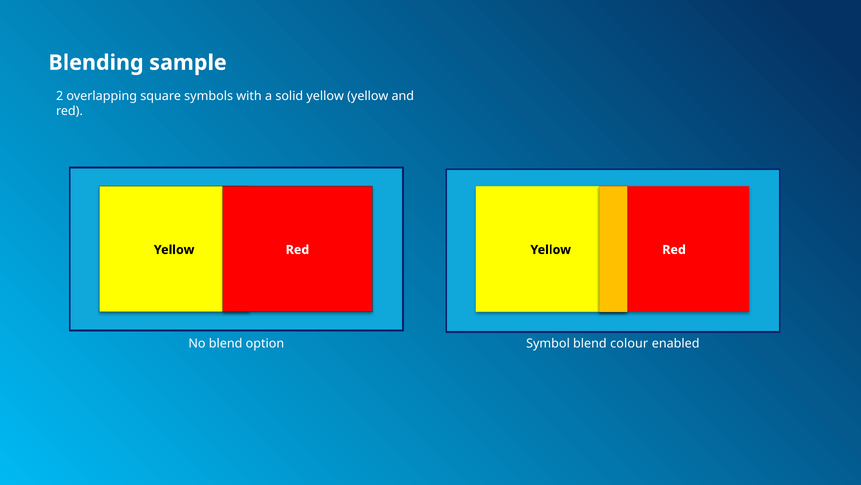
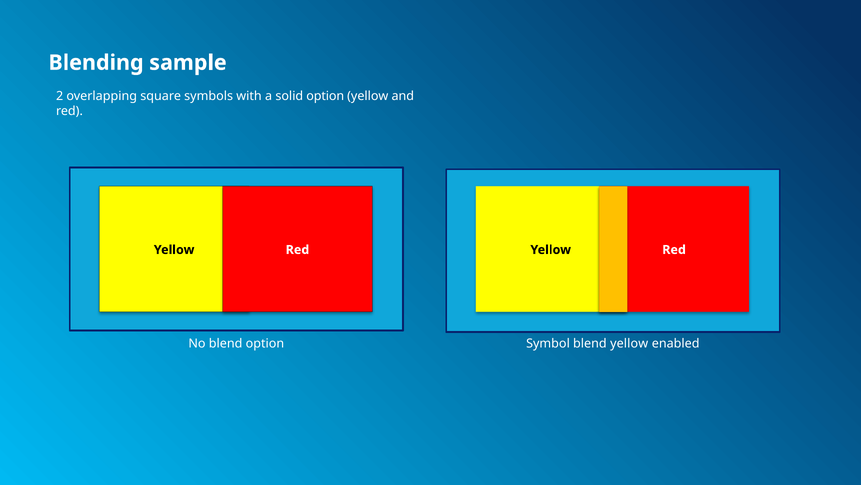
solid yellow: yellow -> option
blend colour: colour -> yellow
